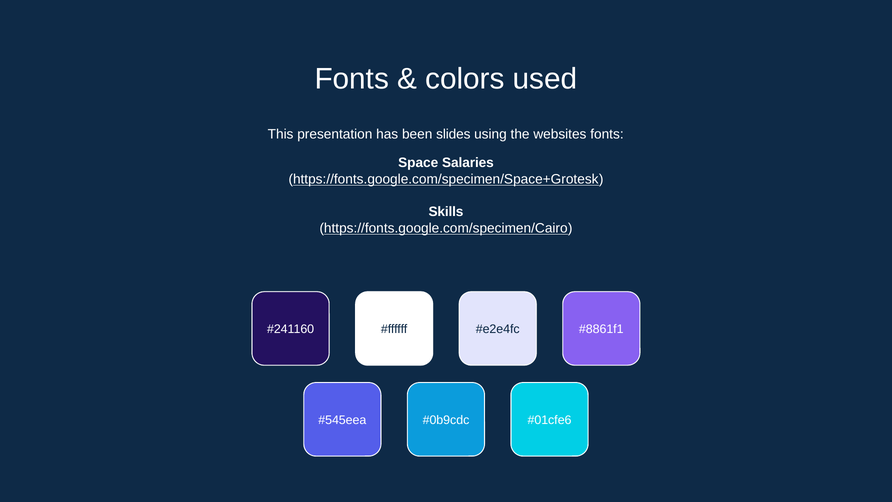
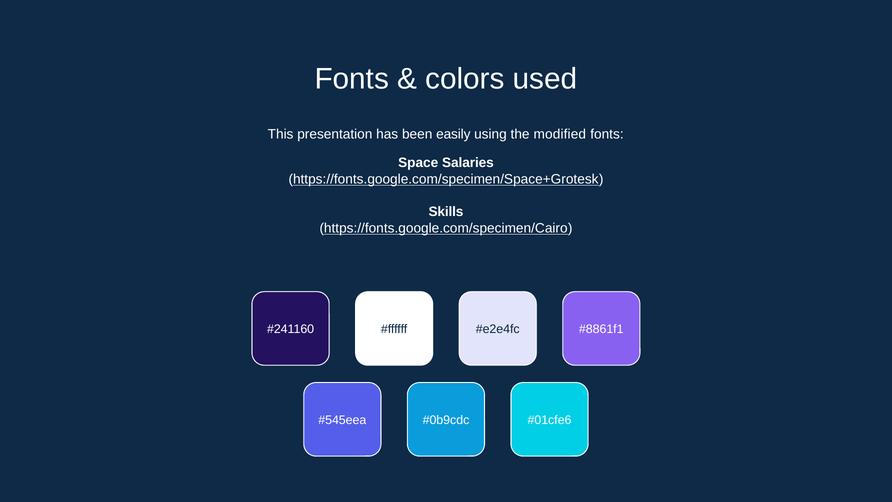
slides: slides -> easily
websites: websites -> modified
